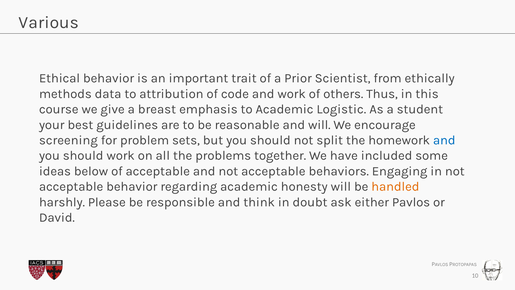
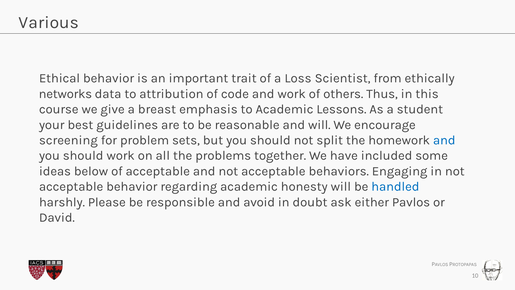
Prior: Prior -> Loss
methods: methods -> networks
Logistic: Logistic -> Lessons
handled colour: orange -> blue
think: think -> avoid
